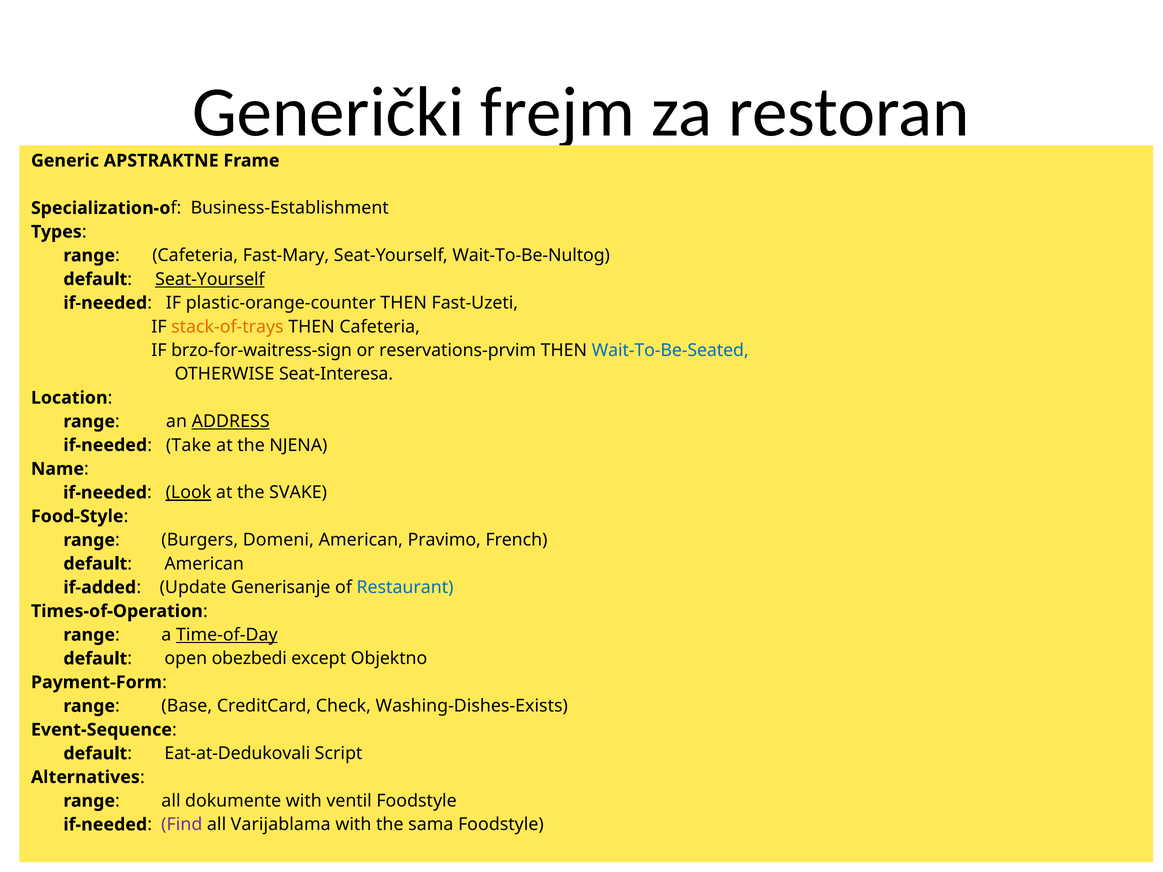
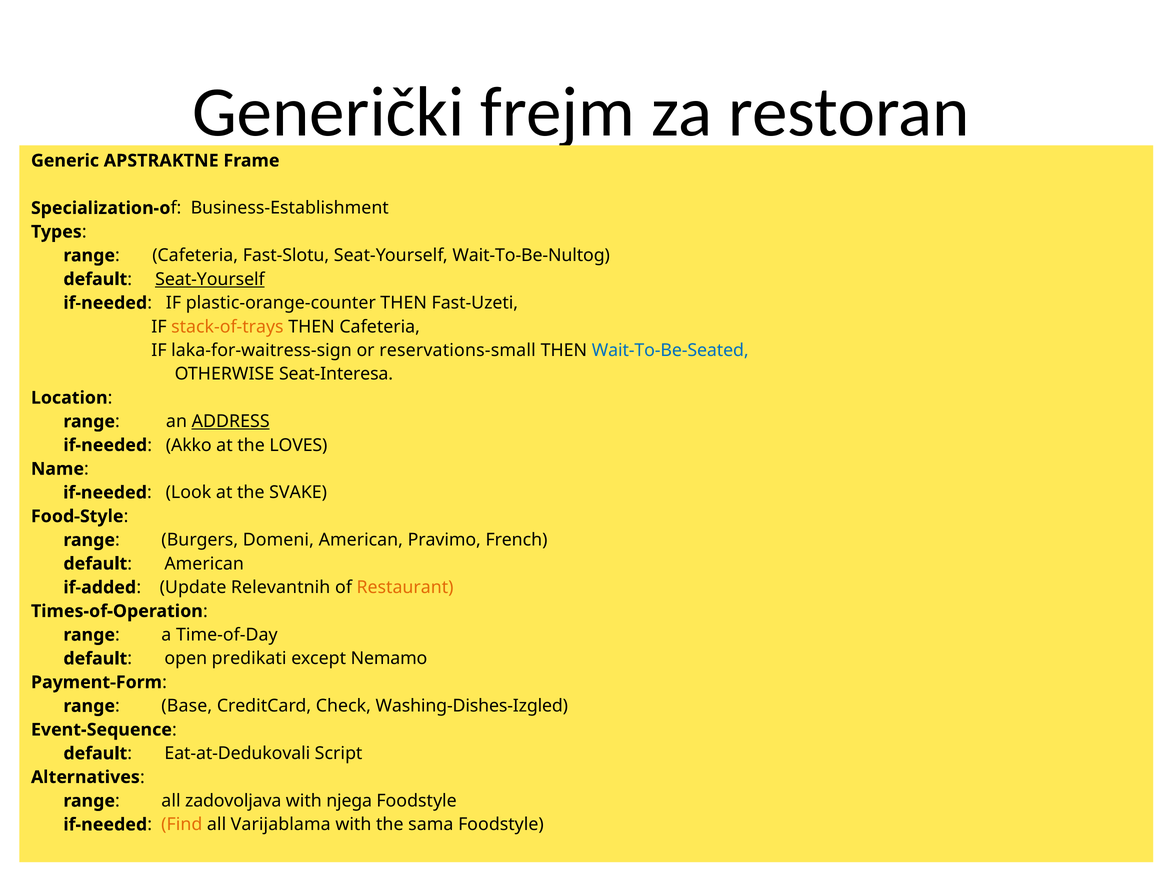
Fast-Mary: Fast-Mary -> Fast-Slotu
brzo-for-waitress-sign: brzo-for-waitress-sign -> laka-for-waitress-sign
reservations-prvim: reservations-prvim -> reservations-small
Take: Take -> Akko
NJENA: NJENA -> LOVES
Look underline: present -> none
Generisanje: Generisanje -> Relevantnih
Restaurant colour: blue -> orange
Time-of-Day underline: present -> none
obezbedi: obezbedi -> predikati
Objektno: Objektno -> Nemamo
Washing-Dishes-Exists: Washing-Dishes-Exists -> Washing-Dishes-Izgled
dokumente: dokumente -> zadovoljava
ventil: ventil -> njega
Find colour: purple -> orange
